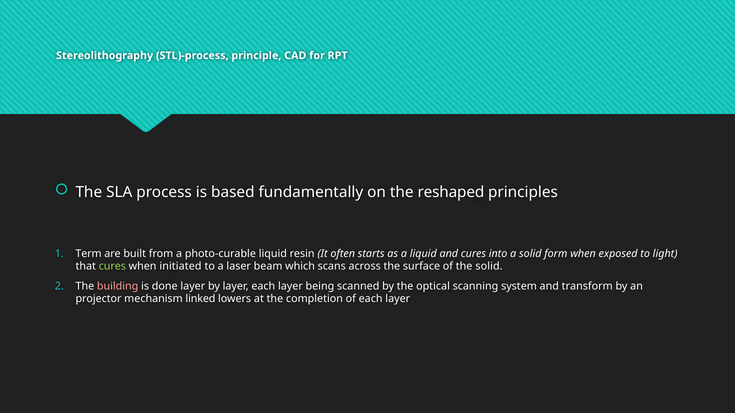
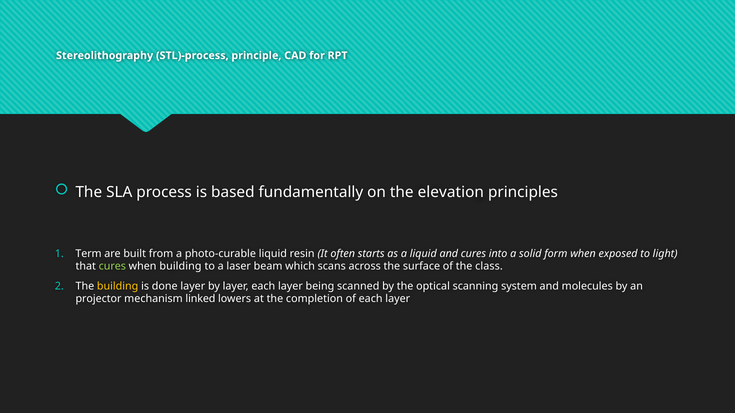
reshaped: reshaped -> elevation
when initiated: initiated -> building
the solid: solid -> class
building at (118, 286) colour: pink -> yellow
transform: transform -> molecules
